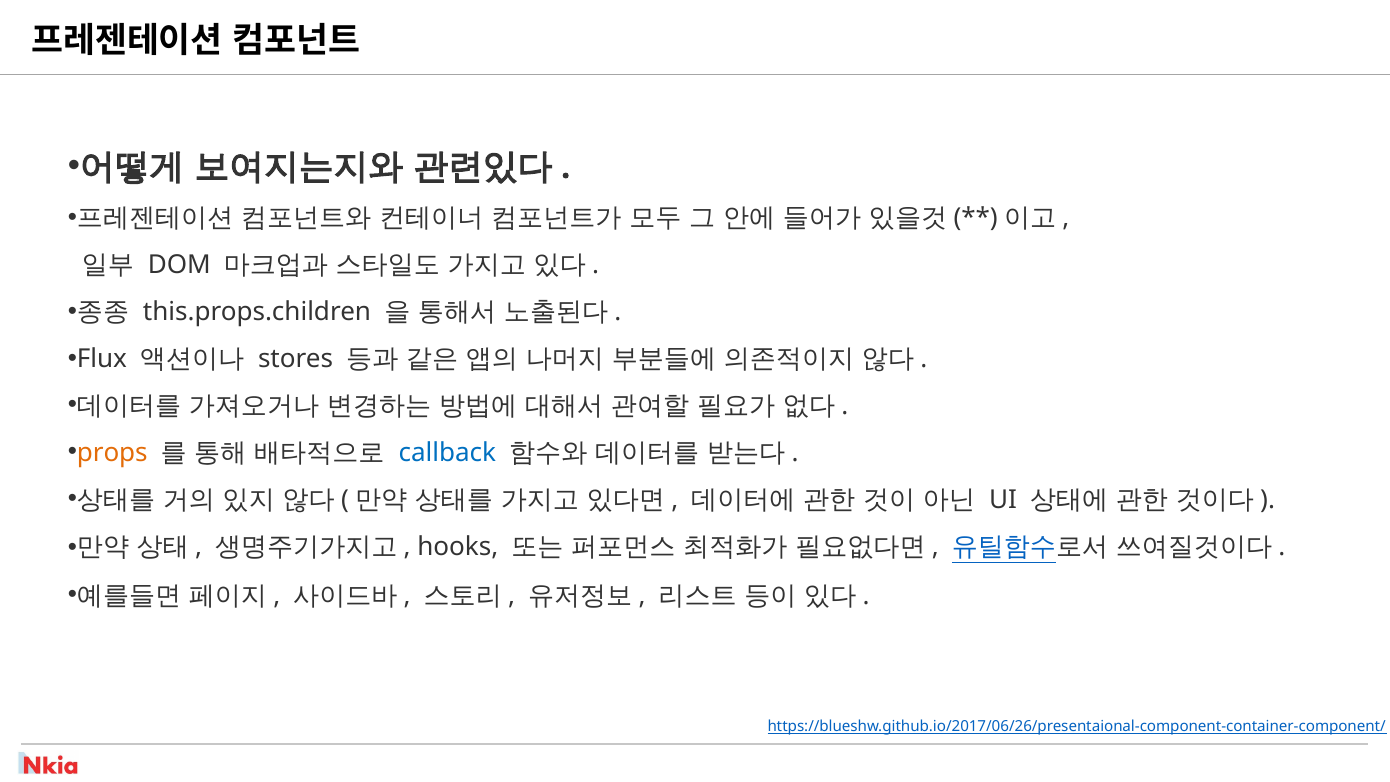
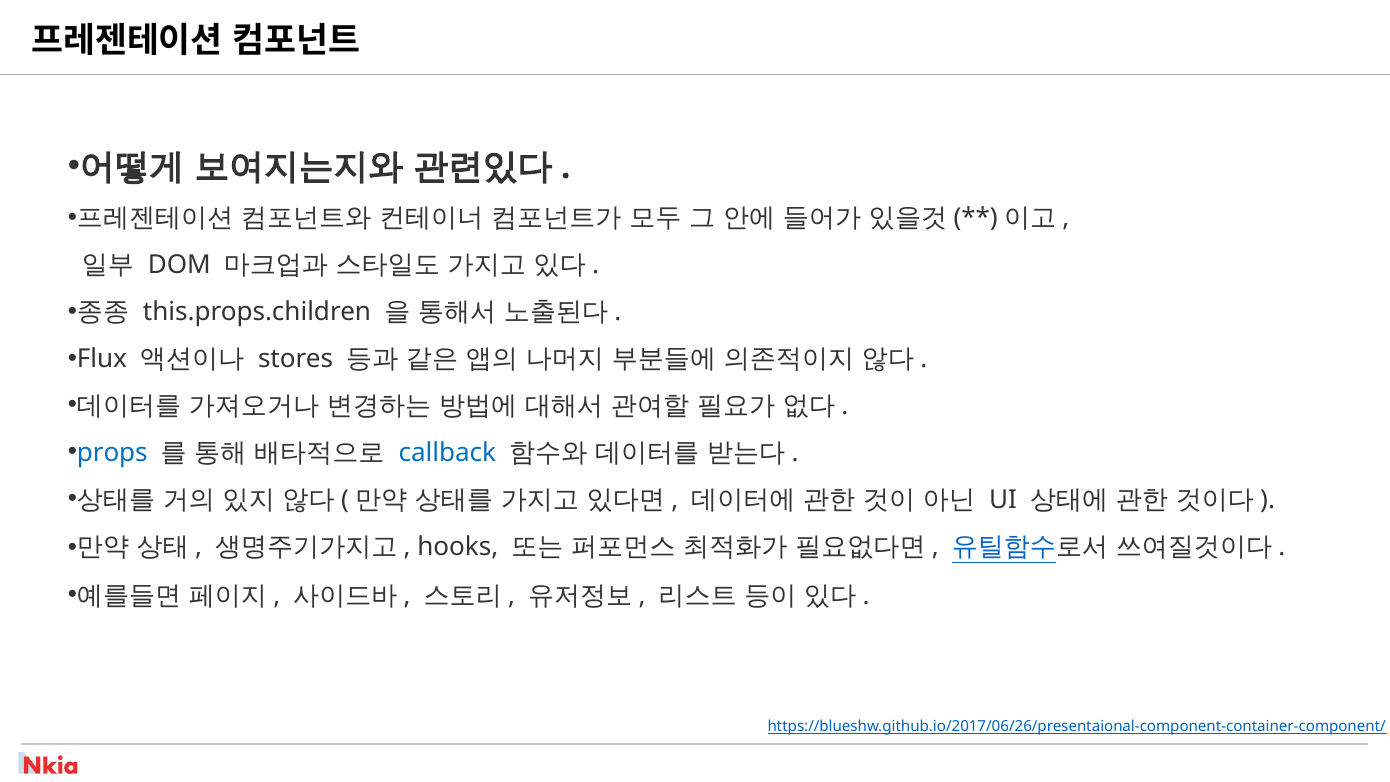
props colour: orange -> blue
